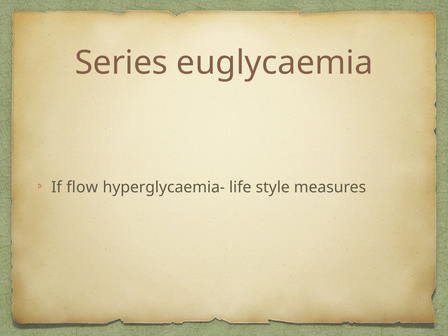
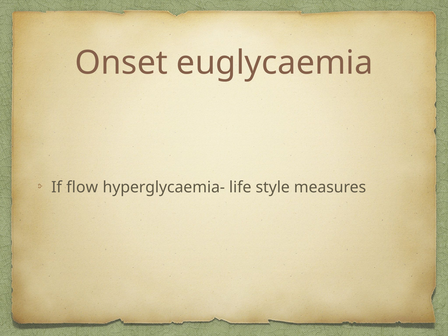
Series: Series -> Onset
